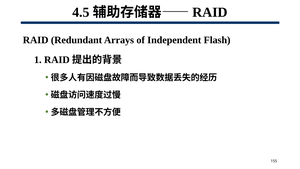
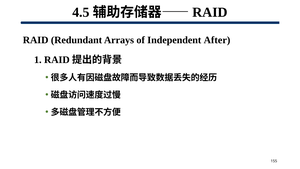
Flash: Flash -> After
